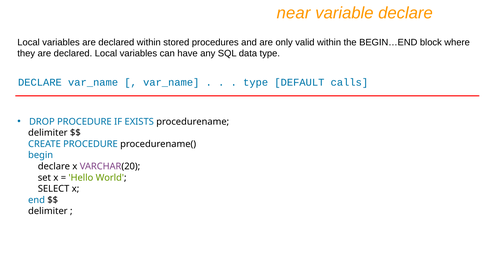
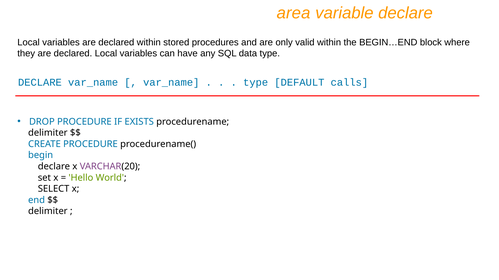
near: near -> area
